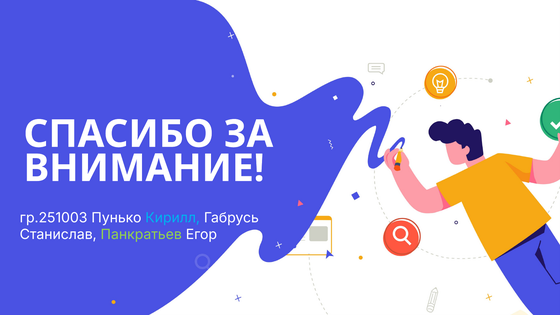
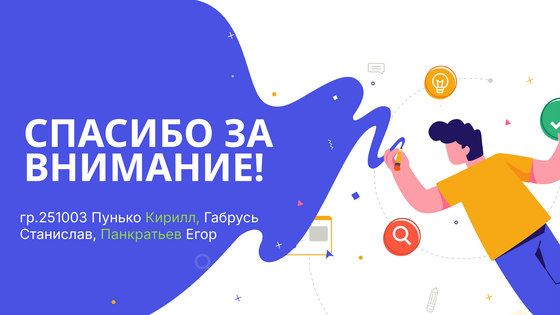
Кирилл colour: light blue -> light green
